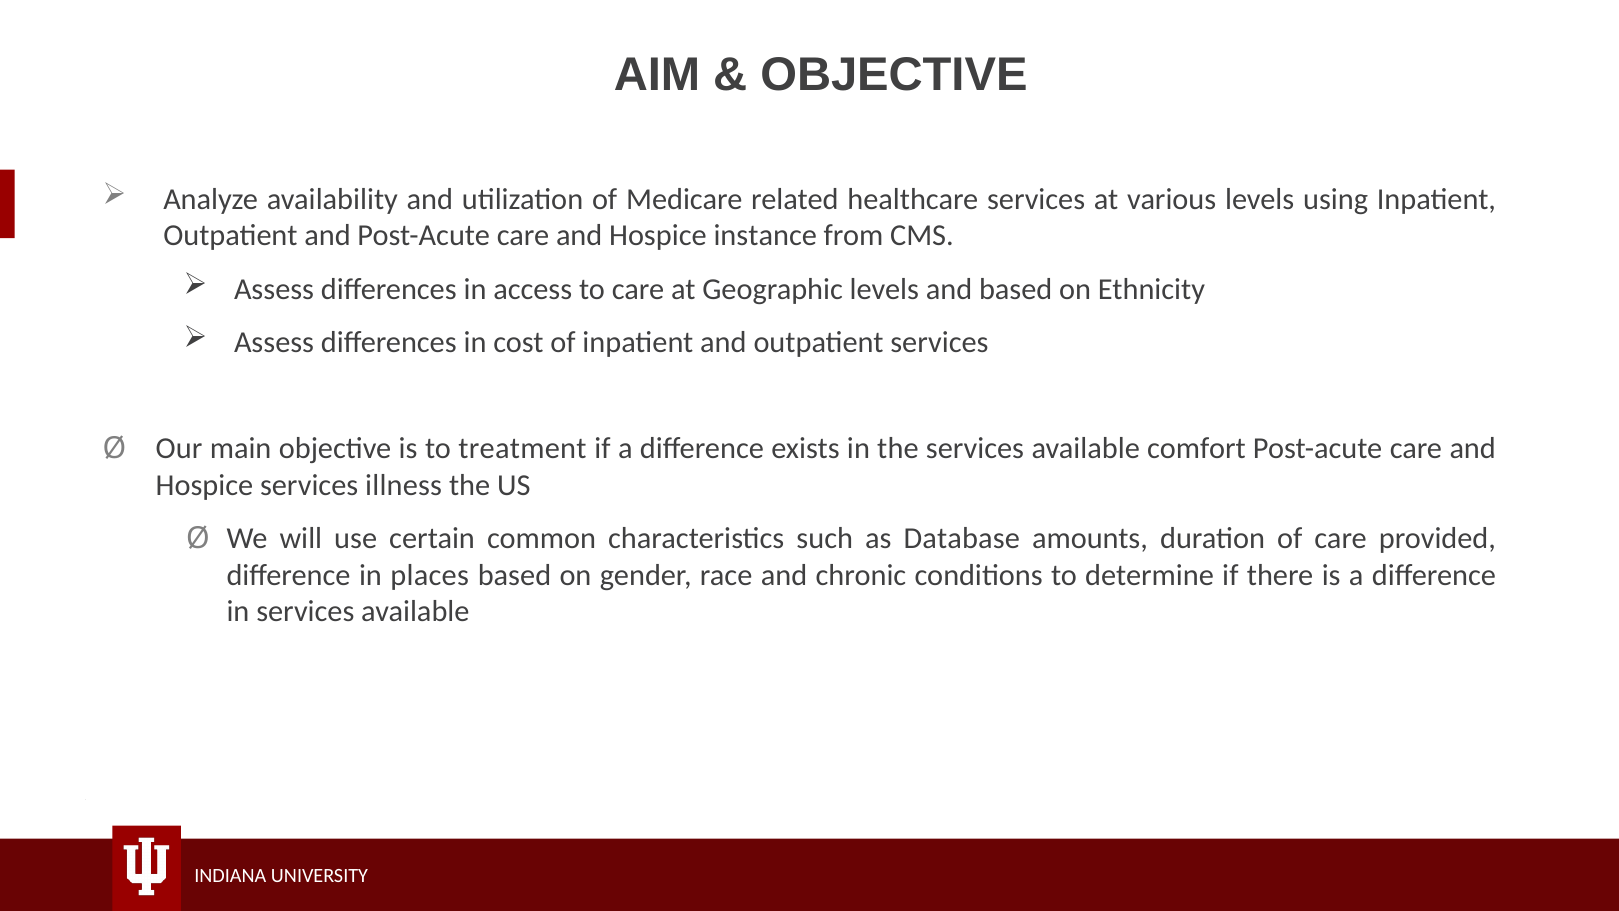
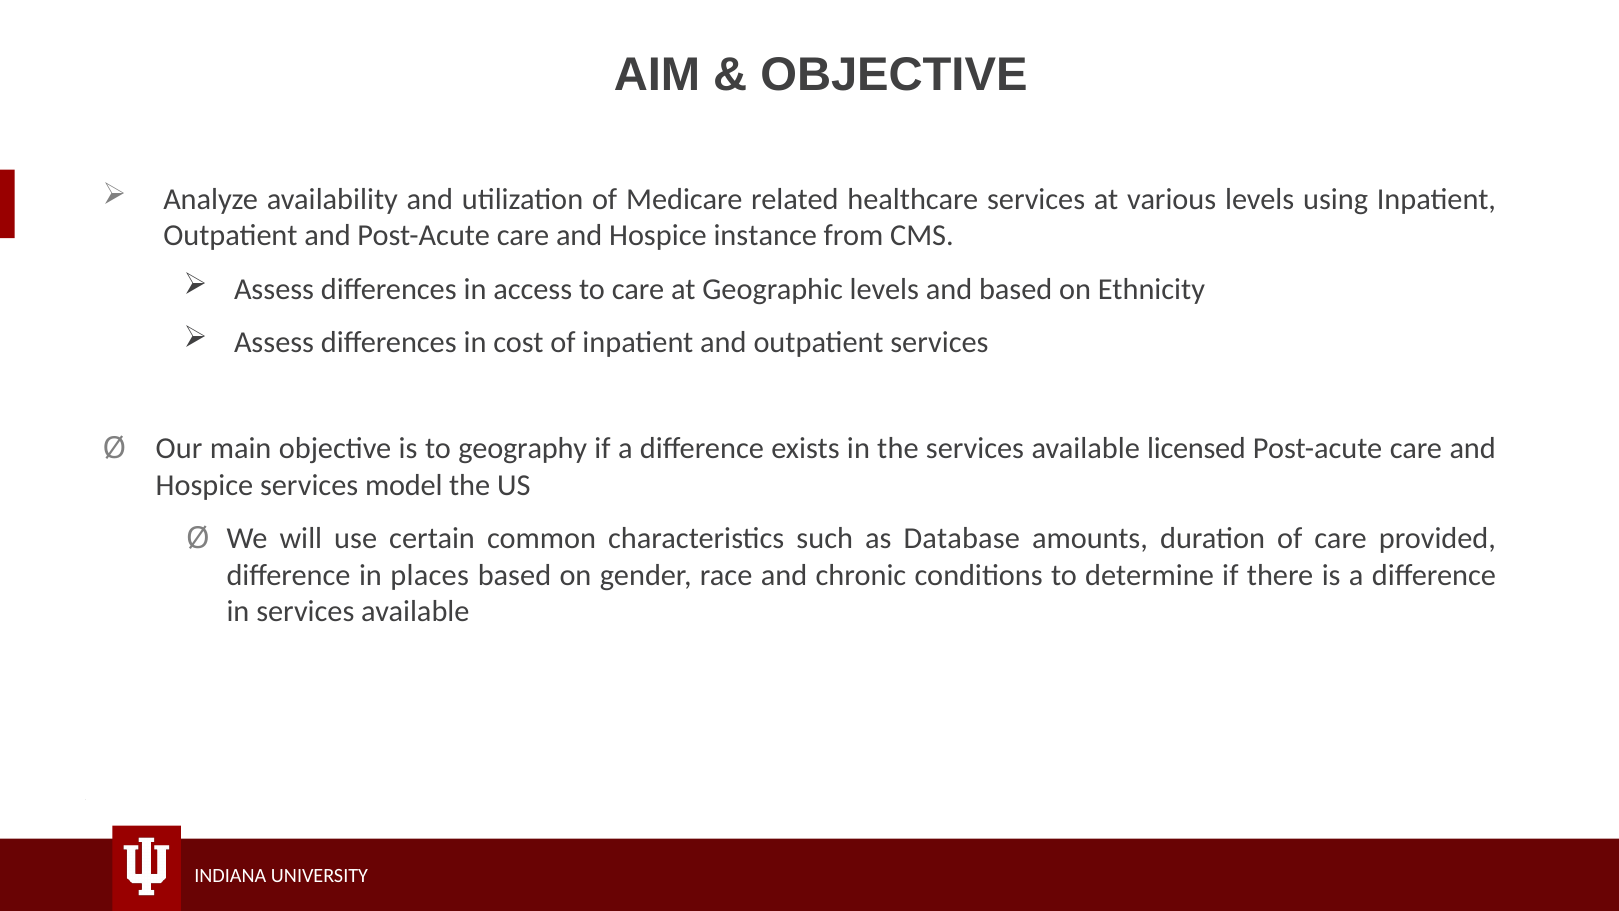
treatment: treatment -> geography
comfort: comfort -> licensed
illness: illness -> model
